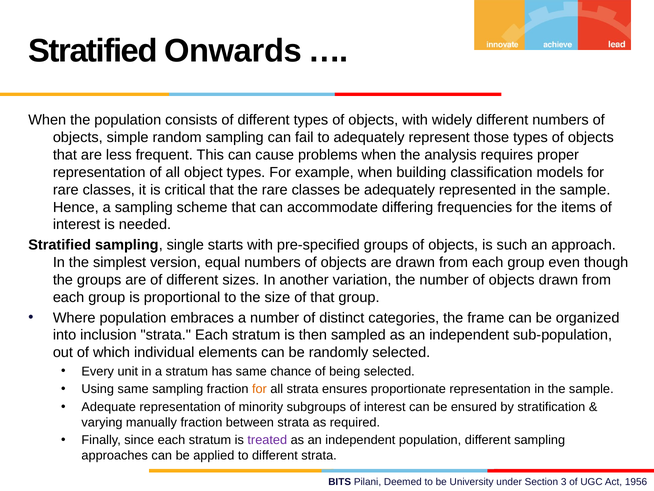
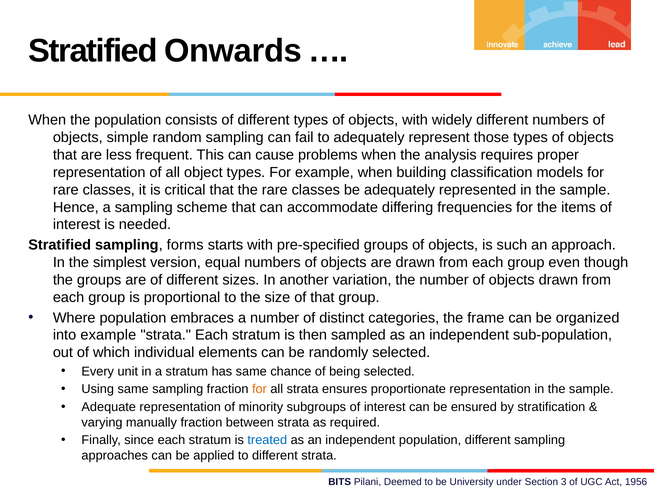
single: single -> forms
into inclusion: inclusion -> example
treated colour: purple -> blue
